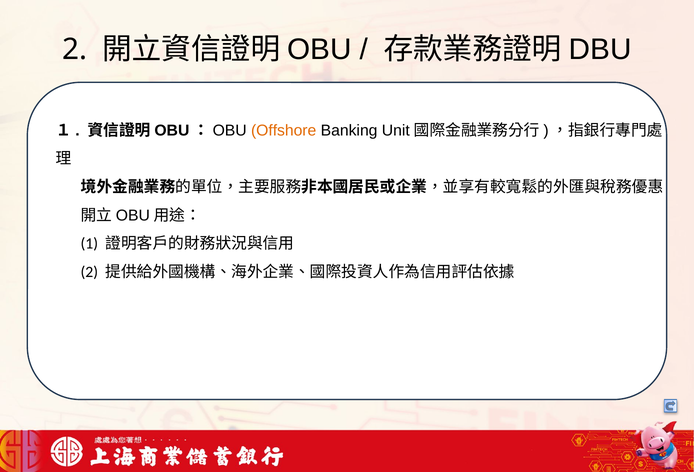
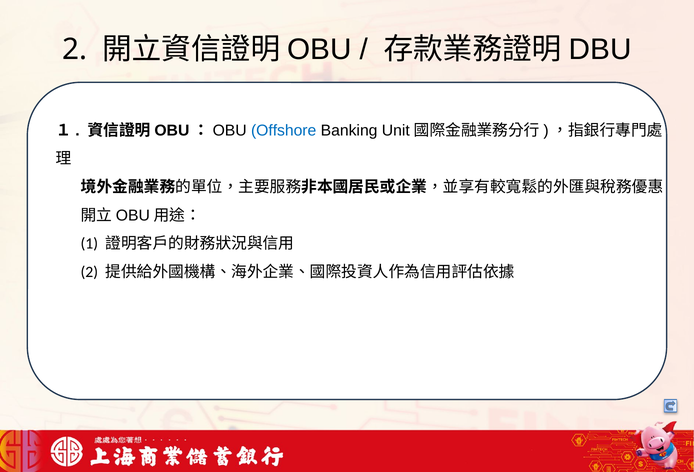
Offshore colour: orange -> blue
